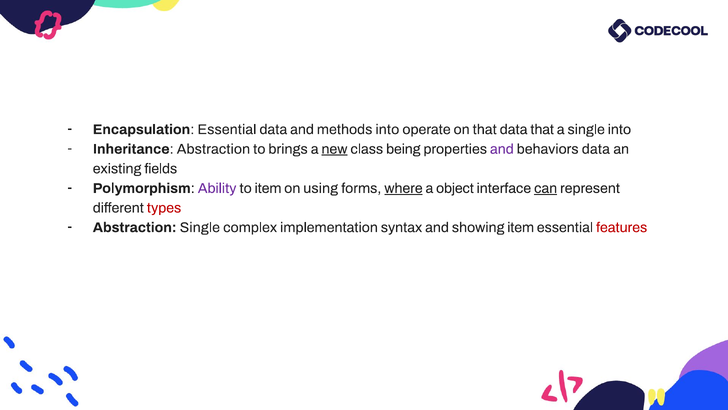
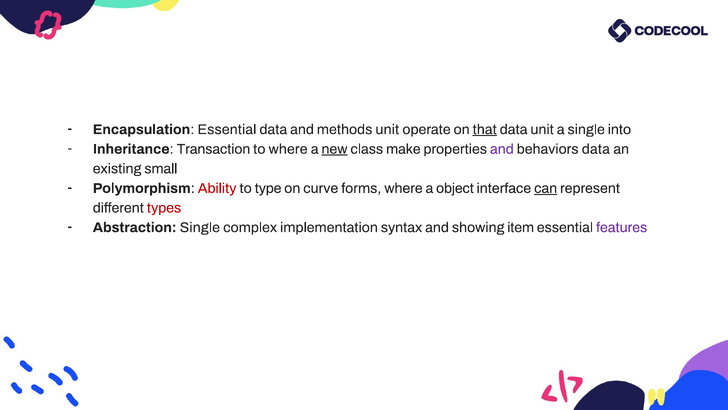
methods into: into -> unit
that at (485, 129) underline: none -> present
data that: that -> unit
Inheritance Abstraction: Abstraction -> Transaction
to brings: brings -> where
being: being -> make
fields: fields -> small
Ability colour: purple -> red
to item: item -> type
using: using -> curve
where at (403, 188) underline: present -> none
features colour: red -> purple
